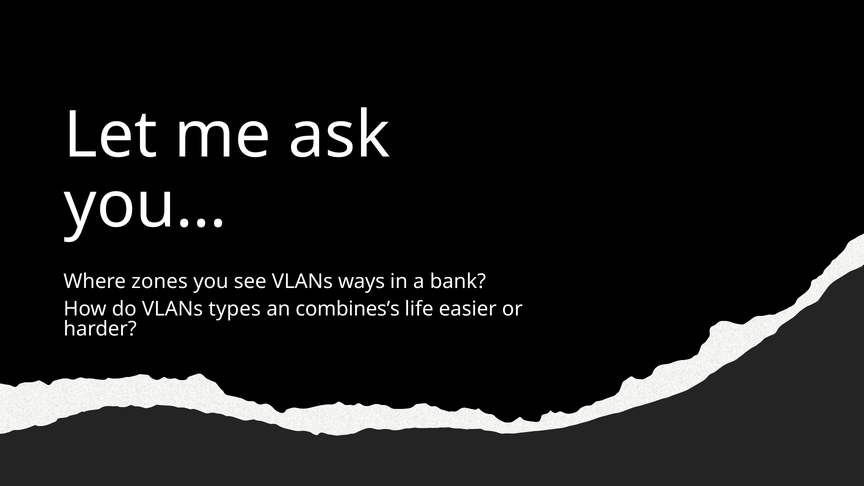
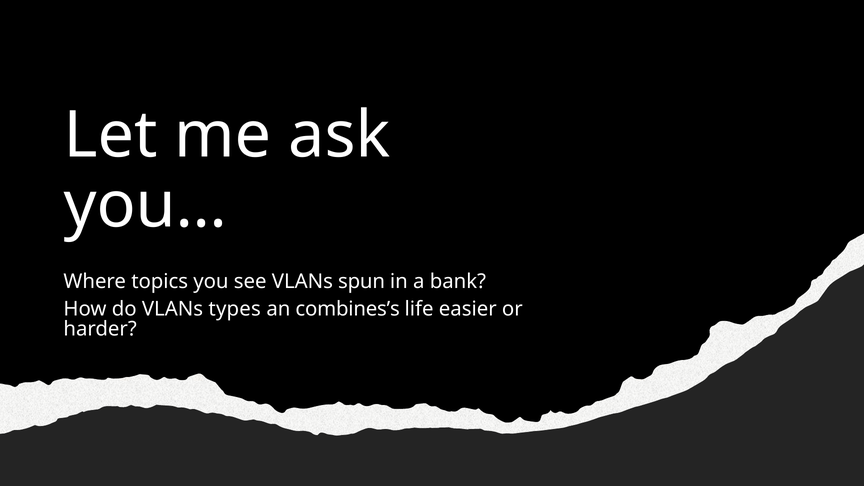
zones: zones -> topics
ways: ways -> spun
